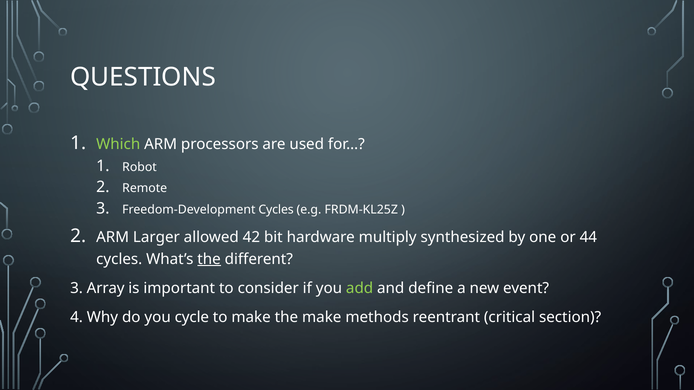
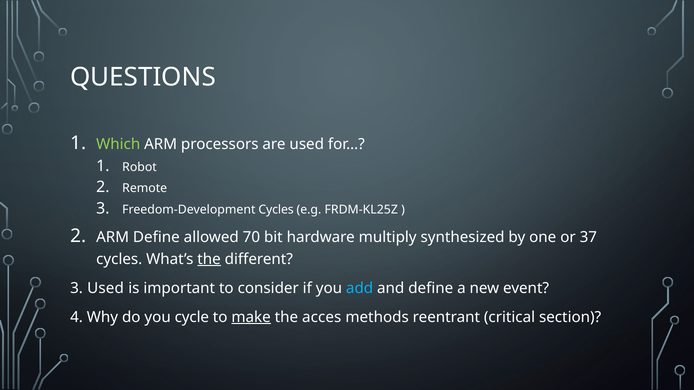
ARM Larger: Larger -> Define
42: 42 -> 70
44: 44 -> 37
3 Array: Array -> Used
add colour: light green -> light blue
make at (251, 317) underline: none -> present
the make: make -> acces
